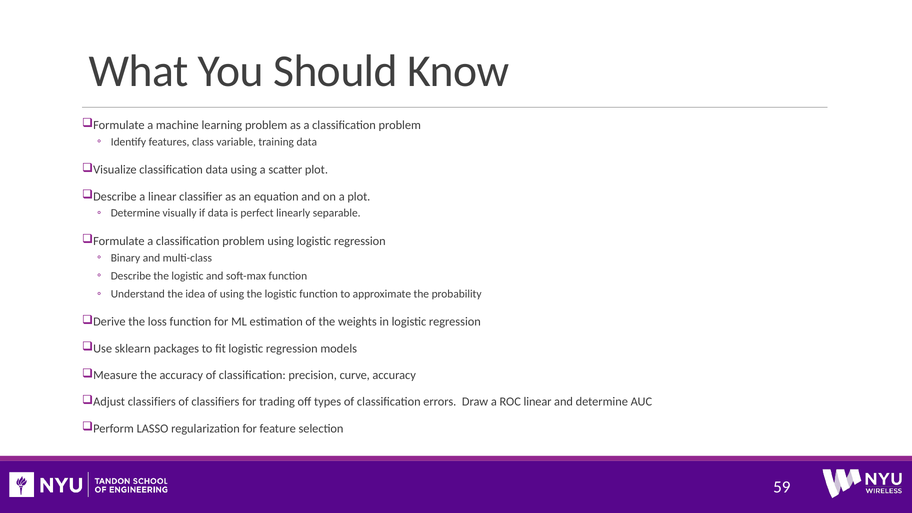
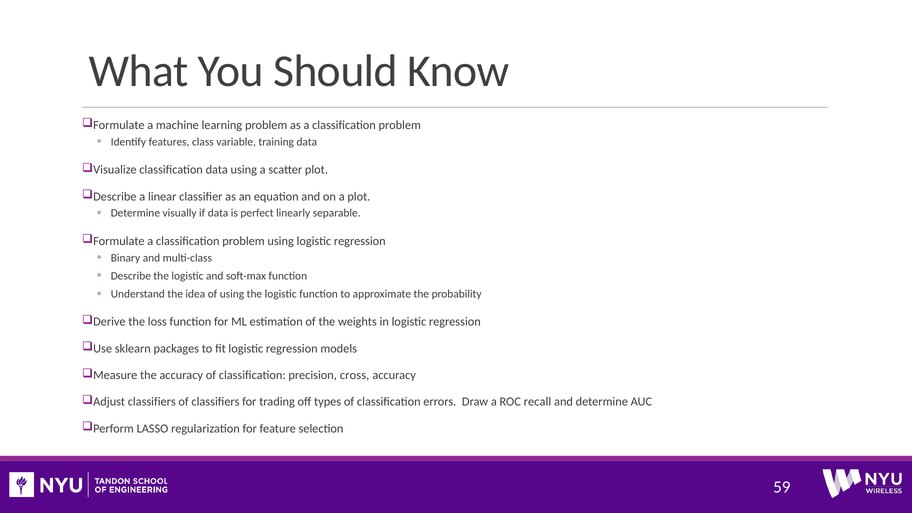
curve: curve -> cross
ROC linear: linear -> recall
